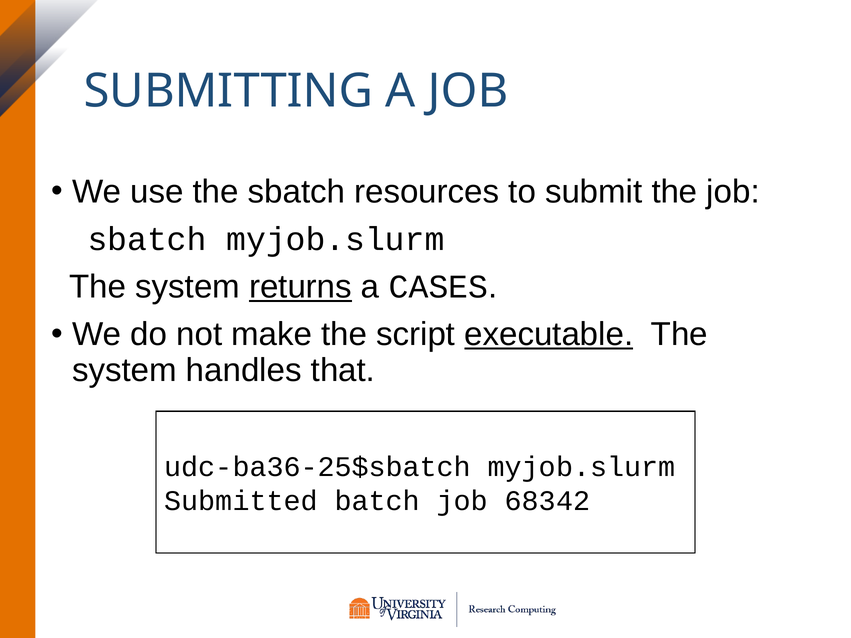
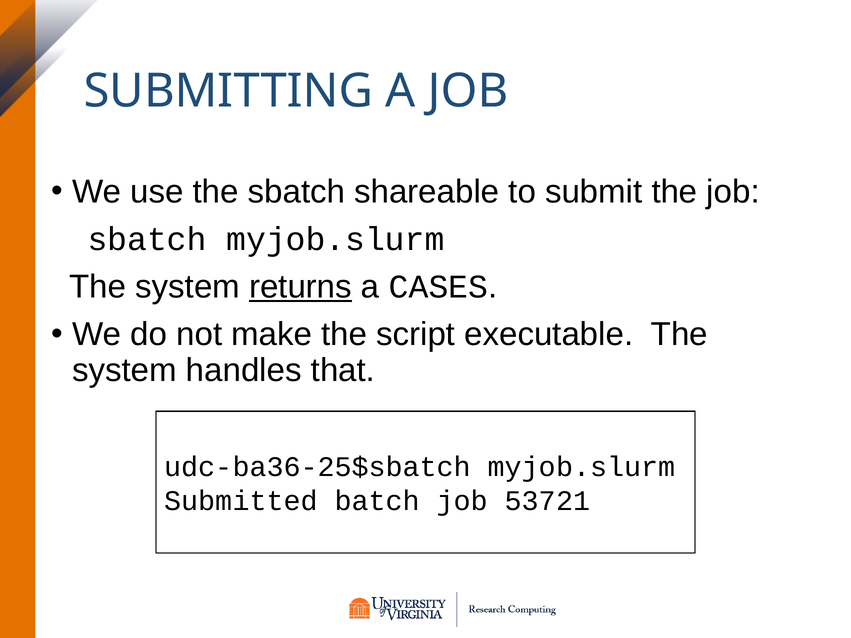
resources: resources -> shareable
executable underline: present -> none
68342: 68342 -> 53721
